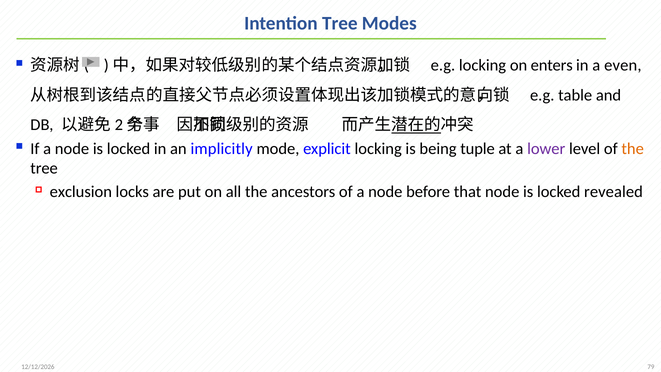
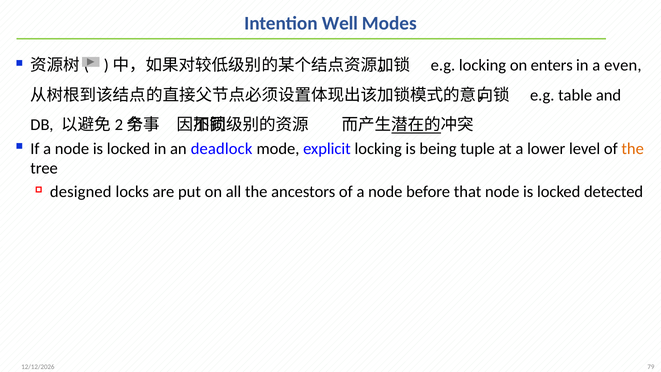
Intention Tree: Tree -> Well
implicitly: implicitly -> deadlock
lower colour: purple -> black
exclusion: exclusion -> designed
revealed: revealed -> detected
